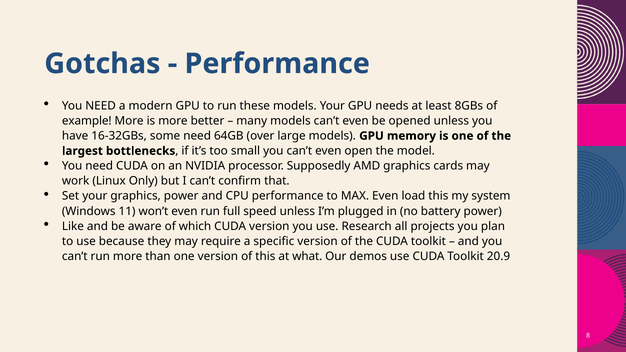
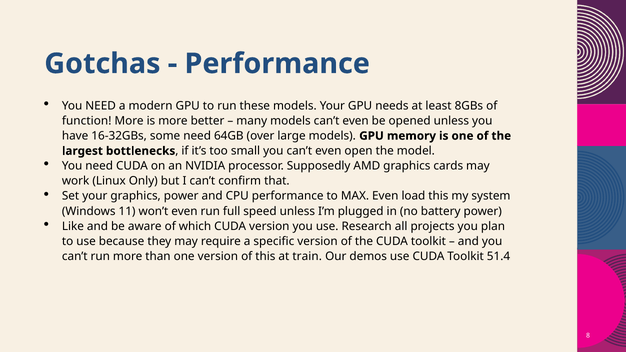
example: example -> function
what: what -> train
20.9: 20.9 -> 51.4
